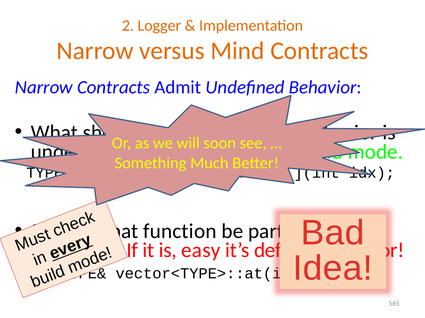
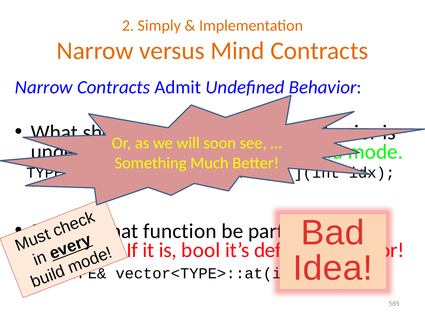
Logger: Logger -> Simply
easy: easy -> bool
